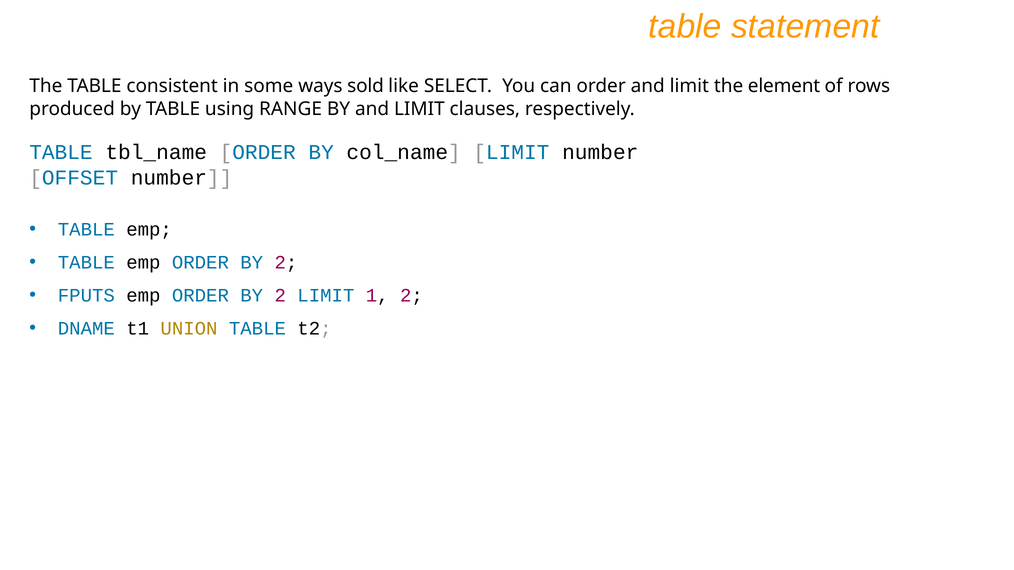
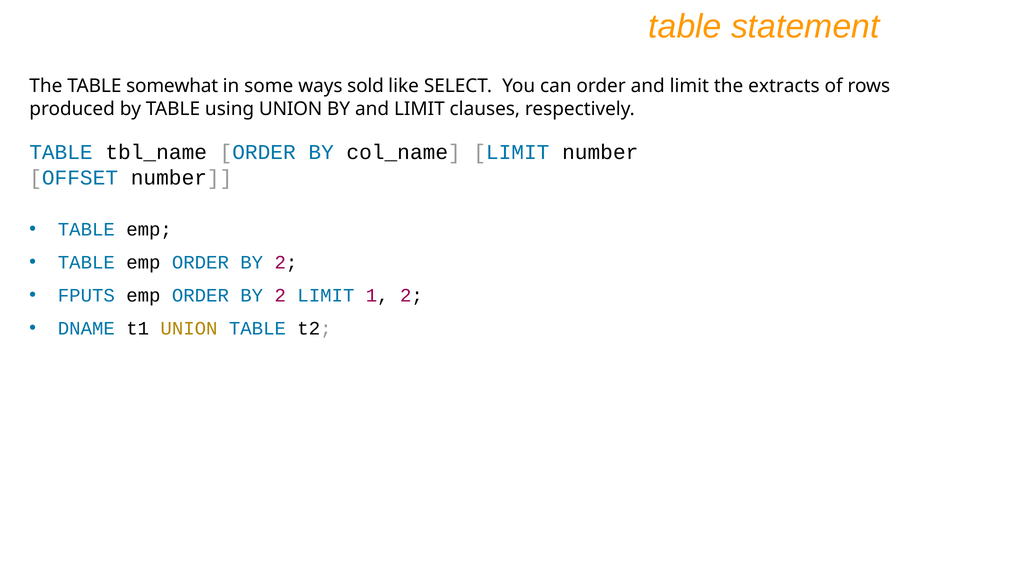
consistent: consistent -> somewhat
element: element -> extracts
using RANGE: RANGE -> UNION
